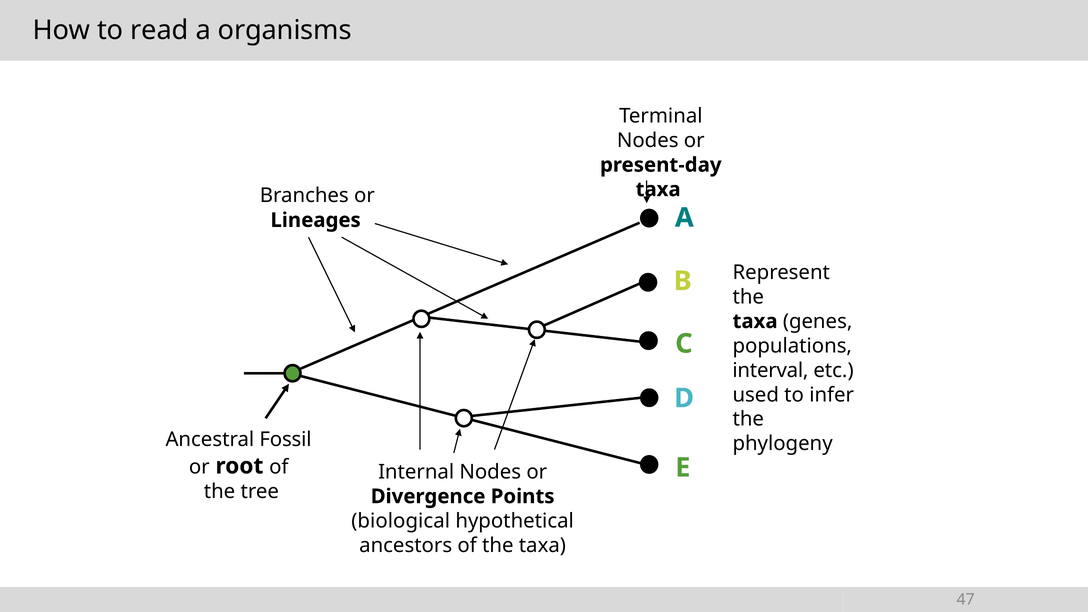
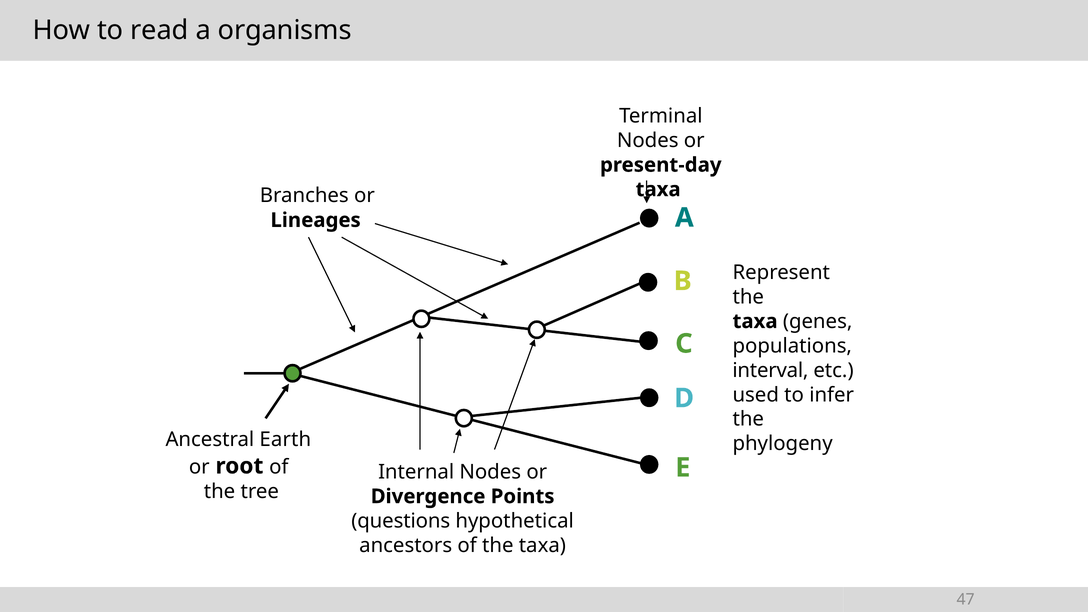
Fossil: Fossil -> Earth
biological: biological -> questions
